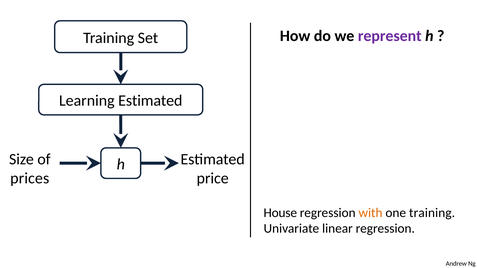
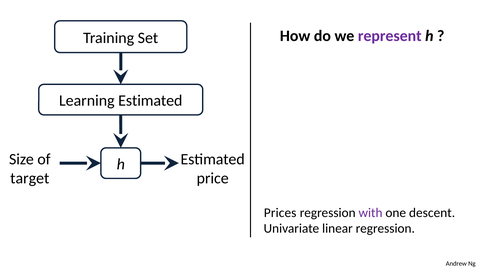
prices: prices -> target
House: House -> Prices
with colour: orange -> purple
one training: training -> descent
